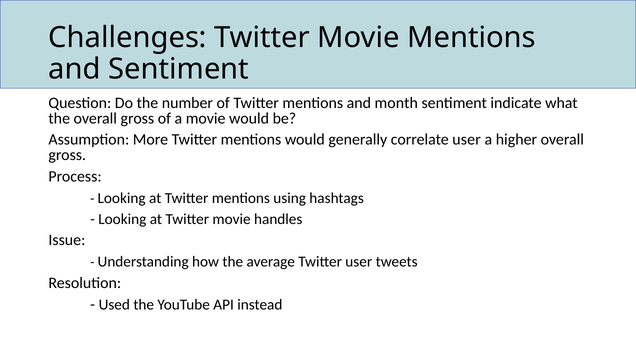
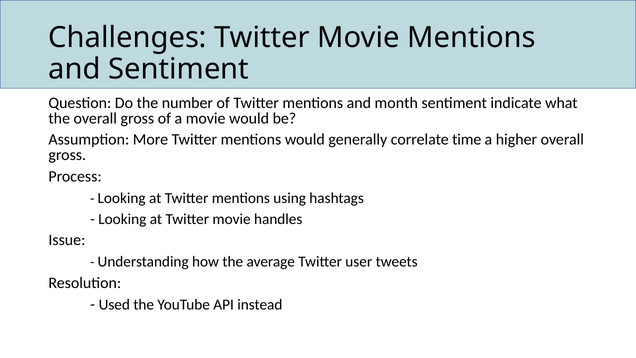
correlate user: user -> time
